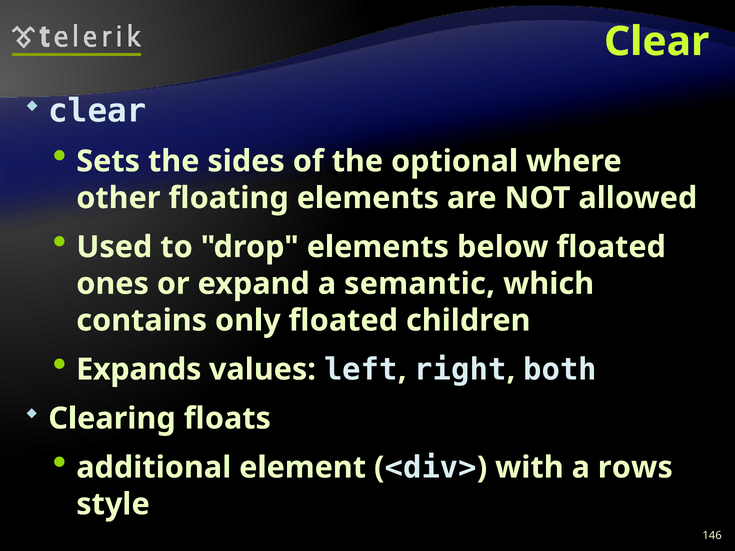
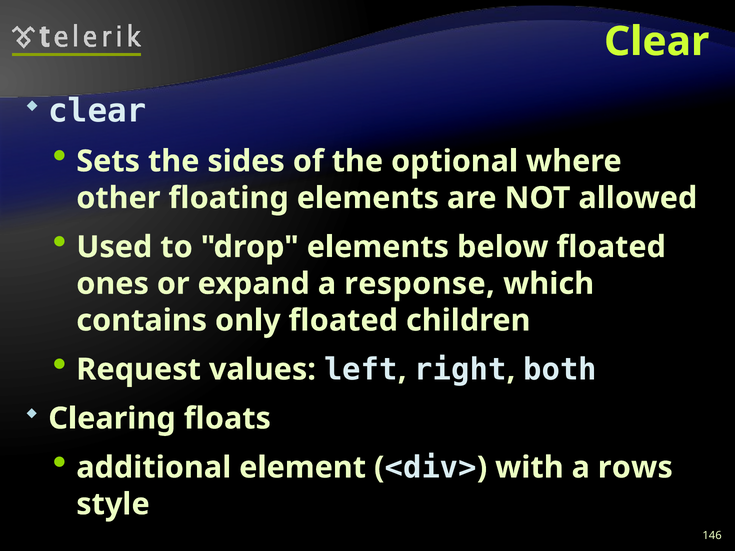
semantic: semantic -> response
Expands: Expands -> Request
